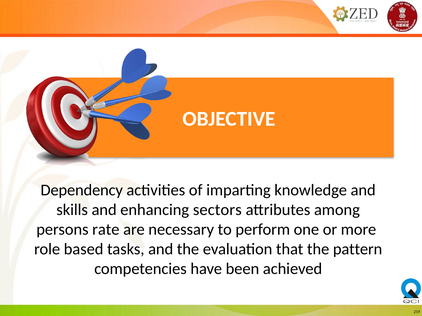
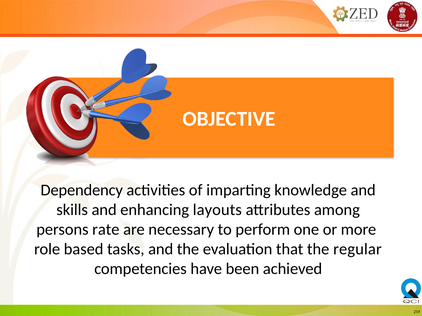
sectors: sectors -> layouts
pattern: pattern -> regular
